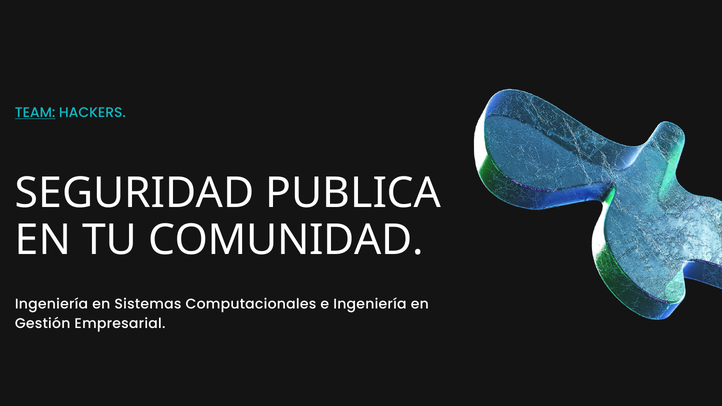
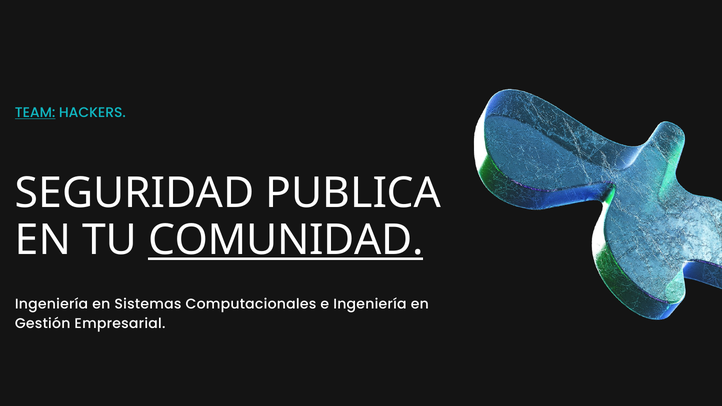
COMUNIDAD underline: none -> present
